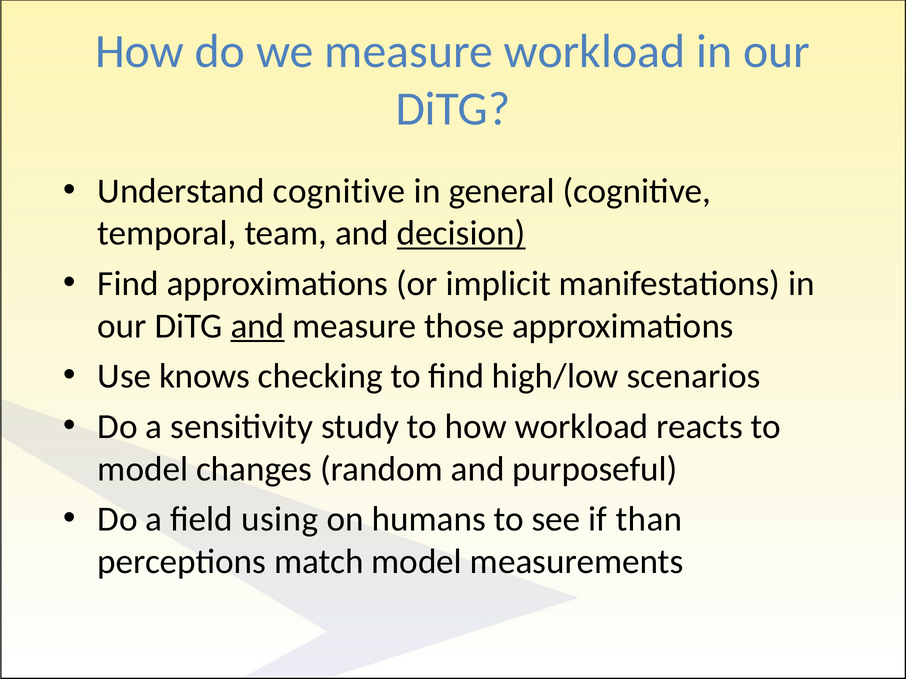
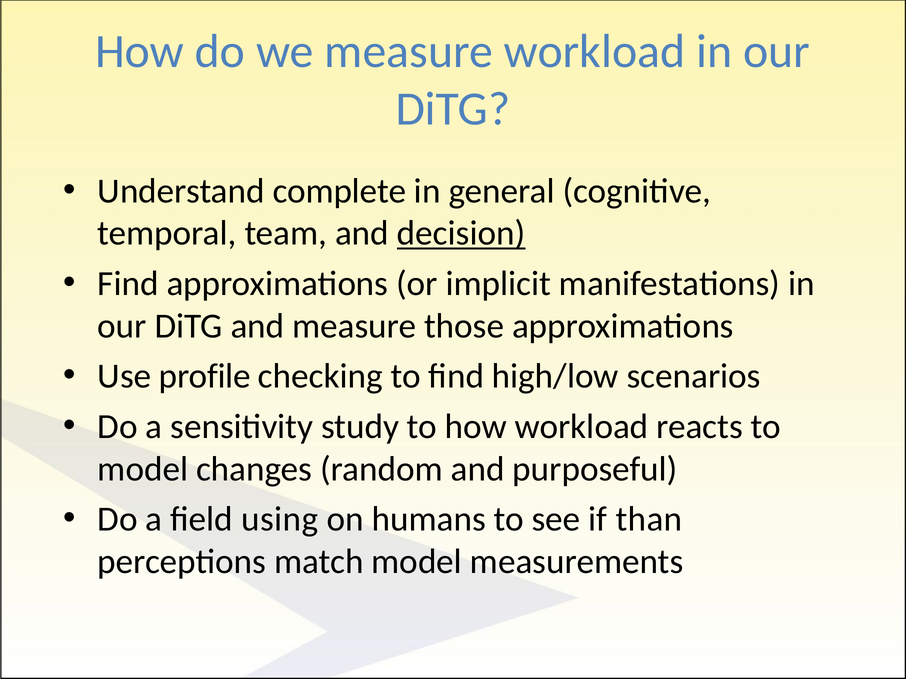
Understand cognitive: cognitive -> complete
and at (257, 326) underline: present -> none
knows: knows -> profile
